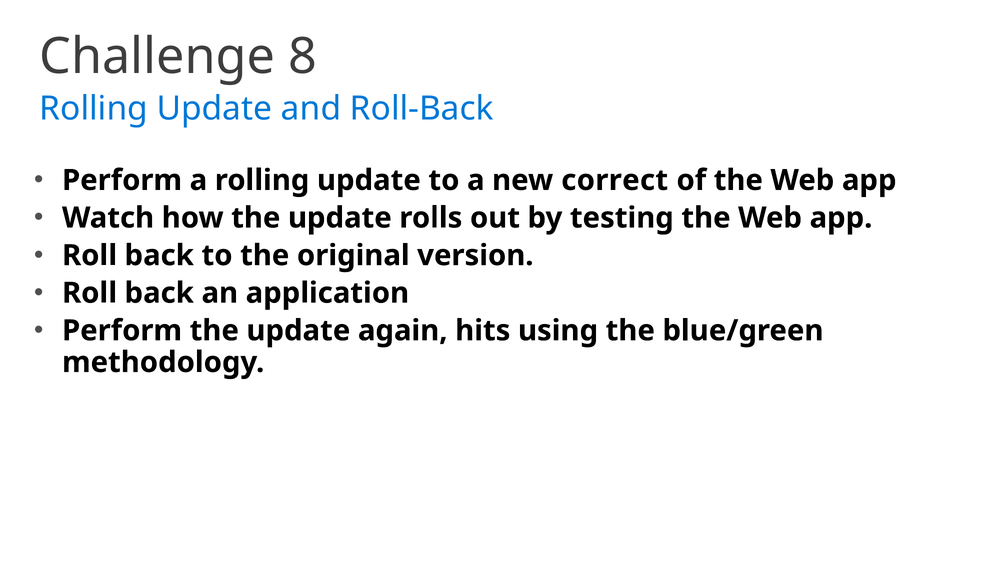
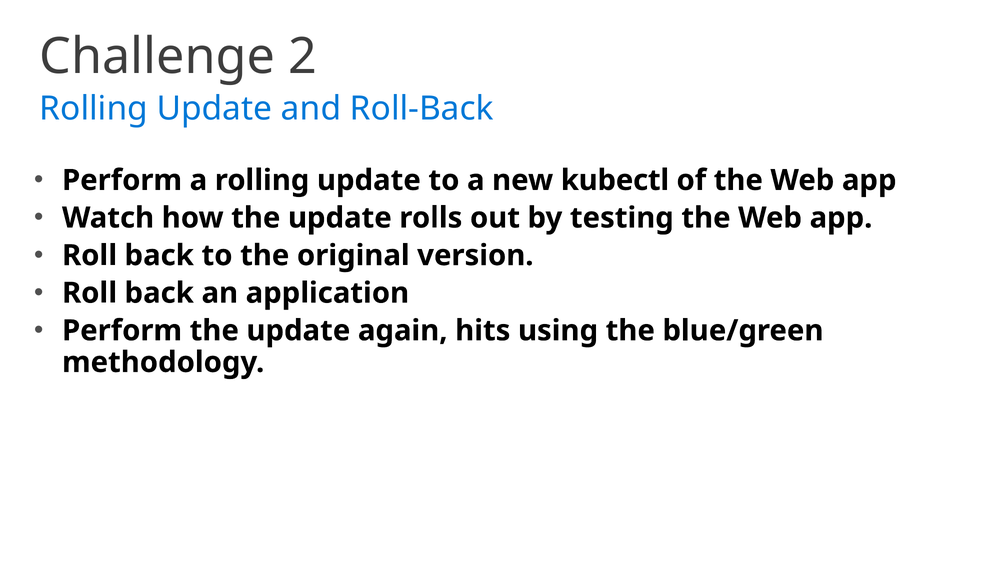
8: 8 -> 2
correct: correct -> kubectl
